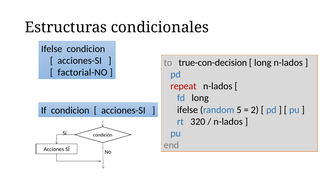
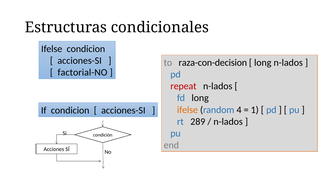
true-con-decision: true-con-decision -> raza-con-decision
ifelse at (187, 110) colour: black -> orange
5: 5 -> 4
2: 2 -> 1
320: 320 -> 289
